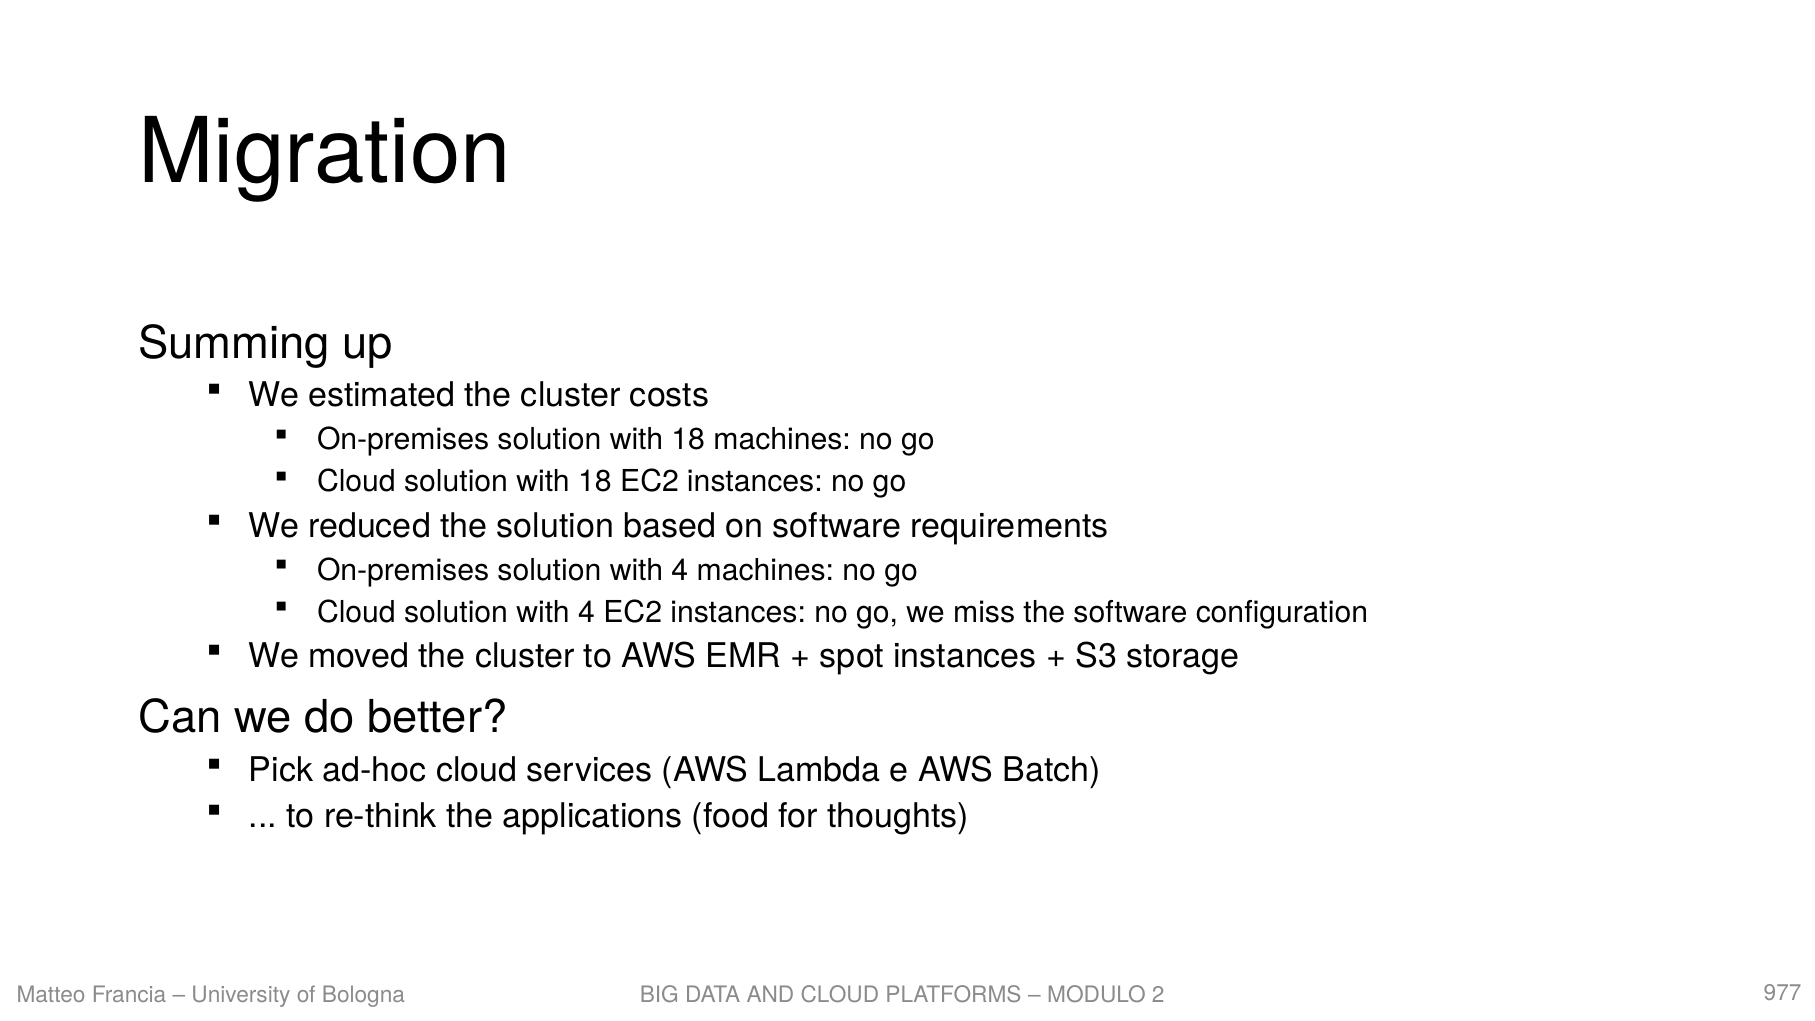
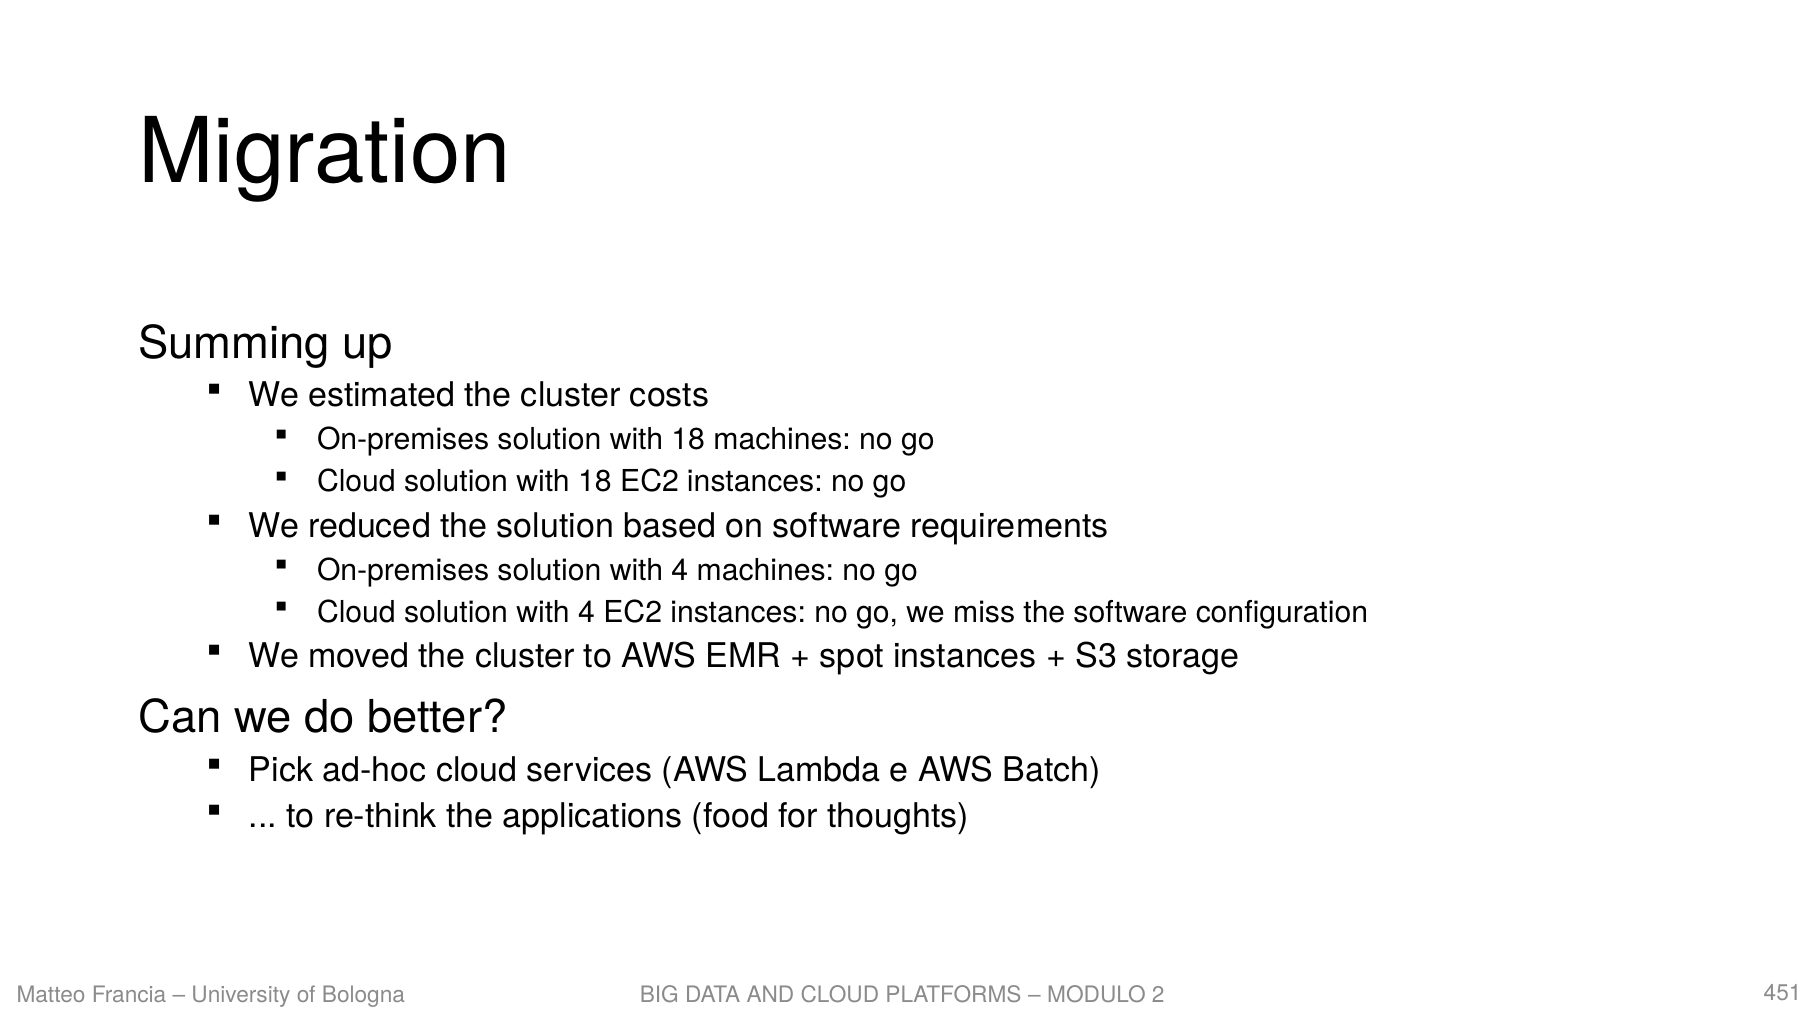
977: 977 -> 451
